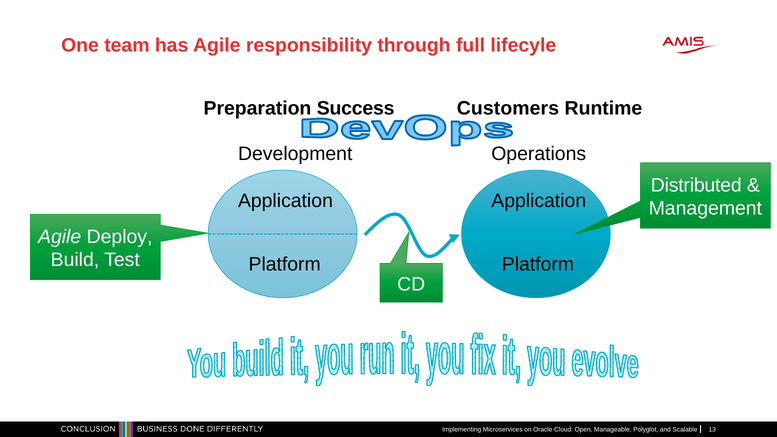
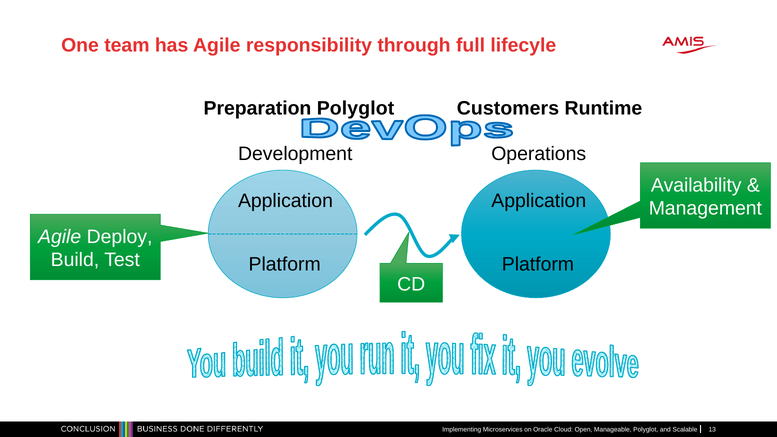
Preparation Success: Success -> Polyglot
Distributed: Distributed -> Availability
